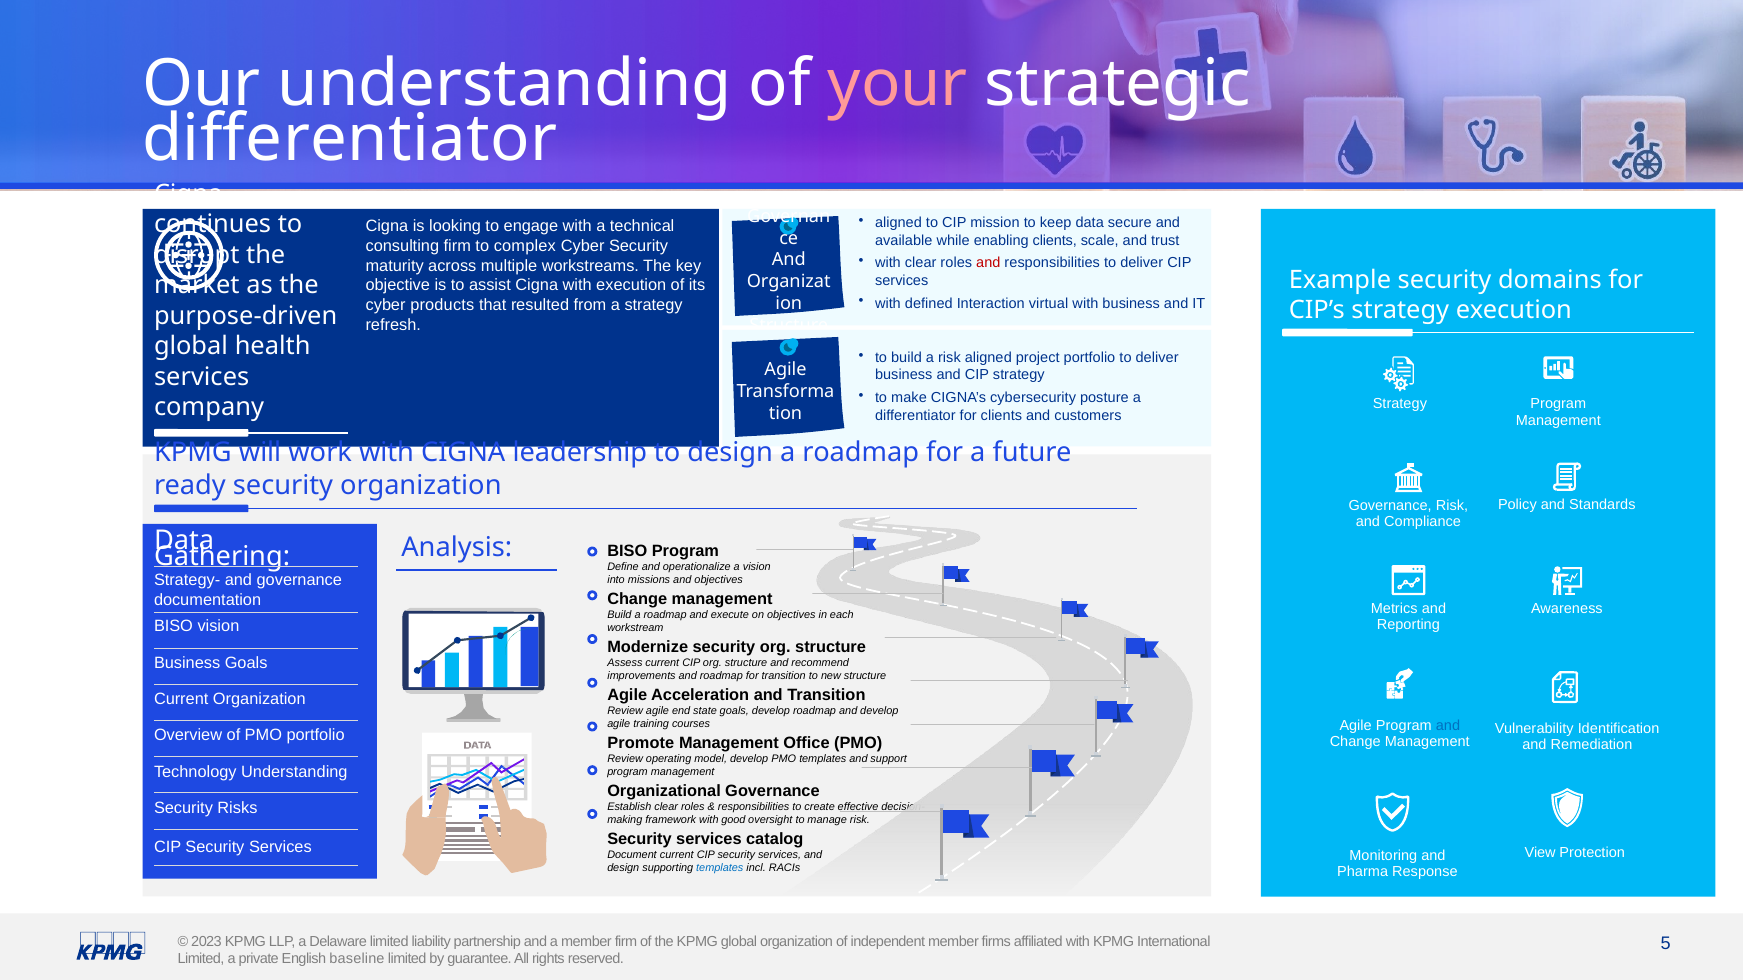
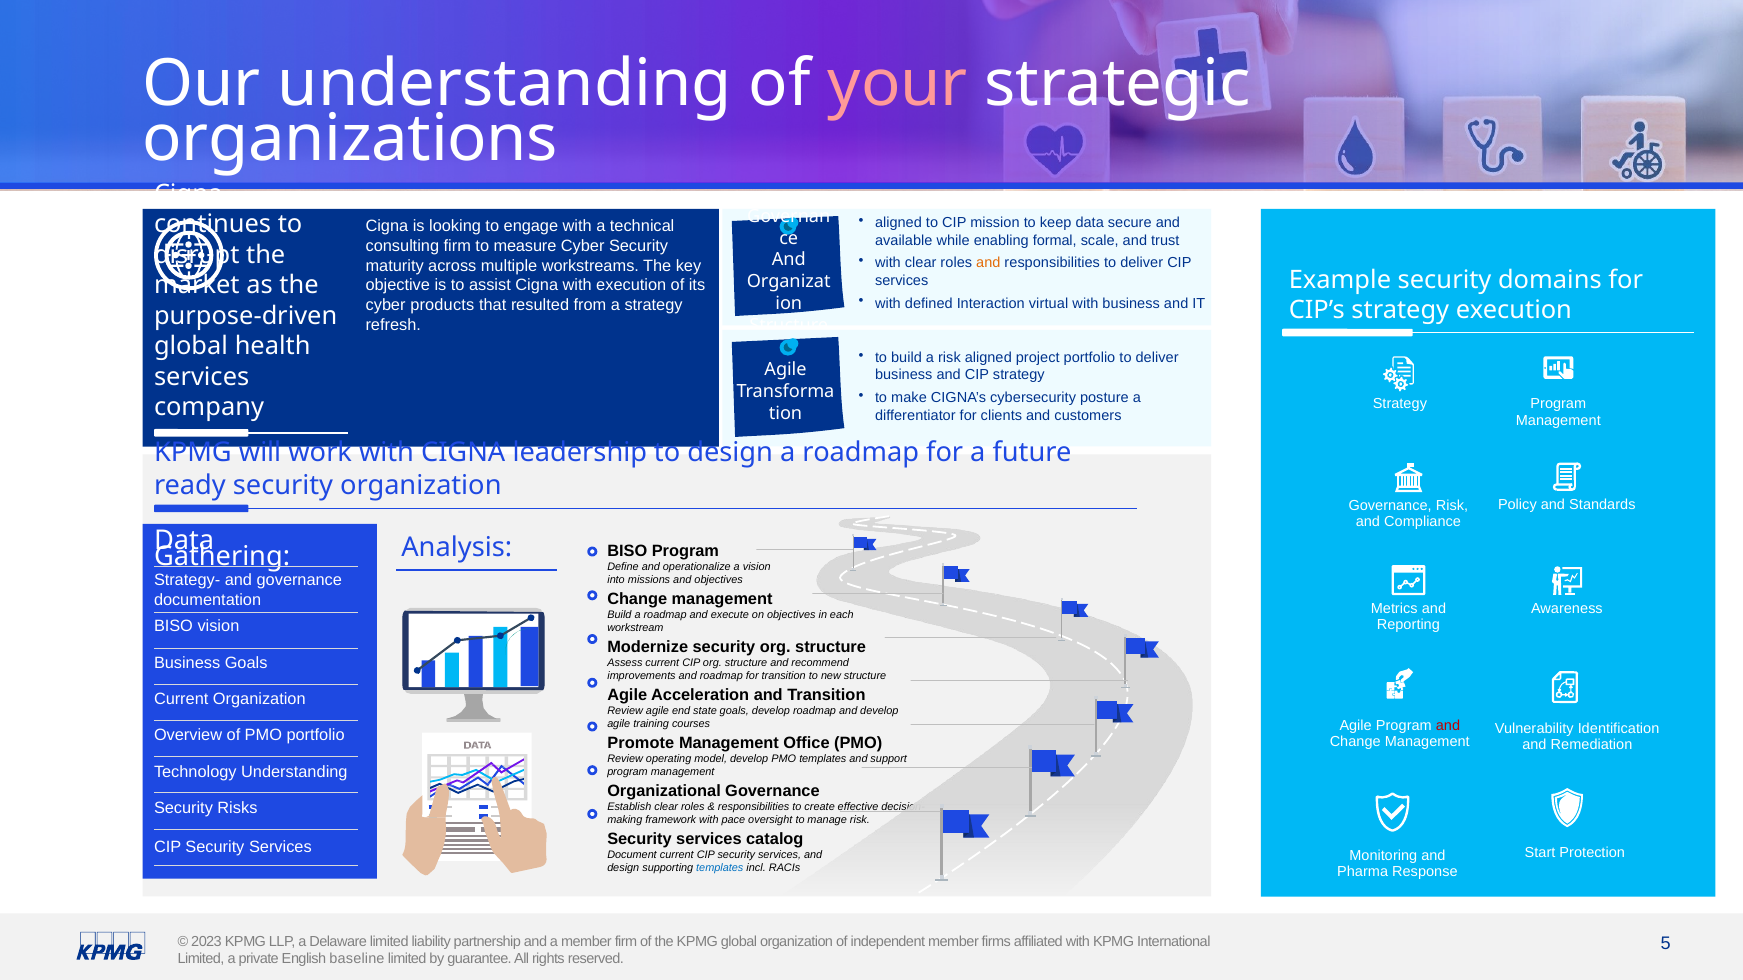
differentiator at (350, 139): differentiator -> organizations
enabling clients: clients -> formal
complex: complex -> measure
and at (988, 263) colour: red -> orange
and at (1448, 726) colour: blue -> red
good: good -> pace
View: View -> Start
